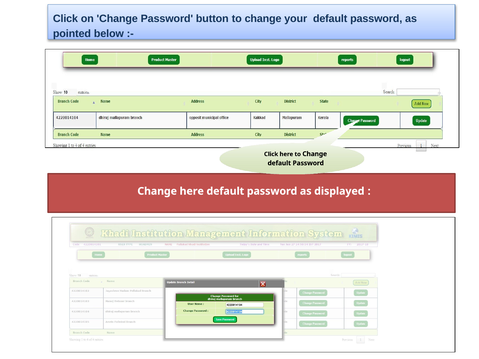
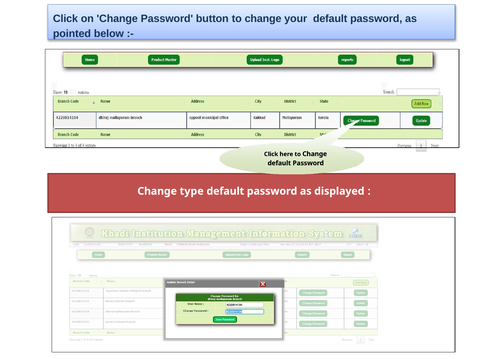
Change here: here -> type
